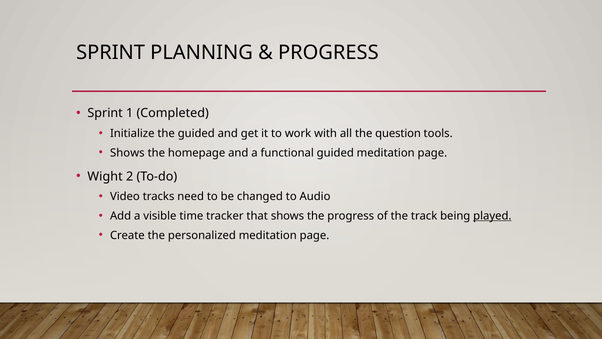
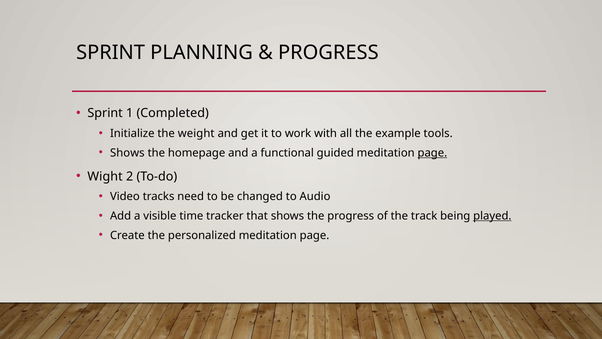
the guided: guided -> weight
question: question -> example
page at (432, 153) underline: none -> present
